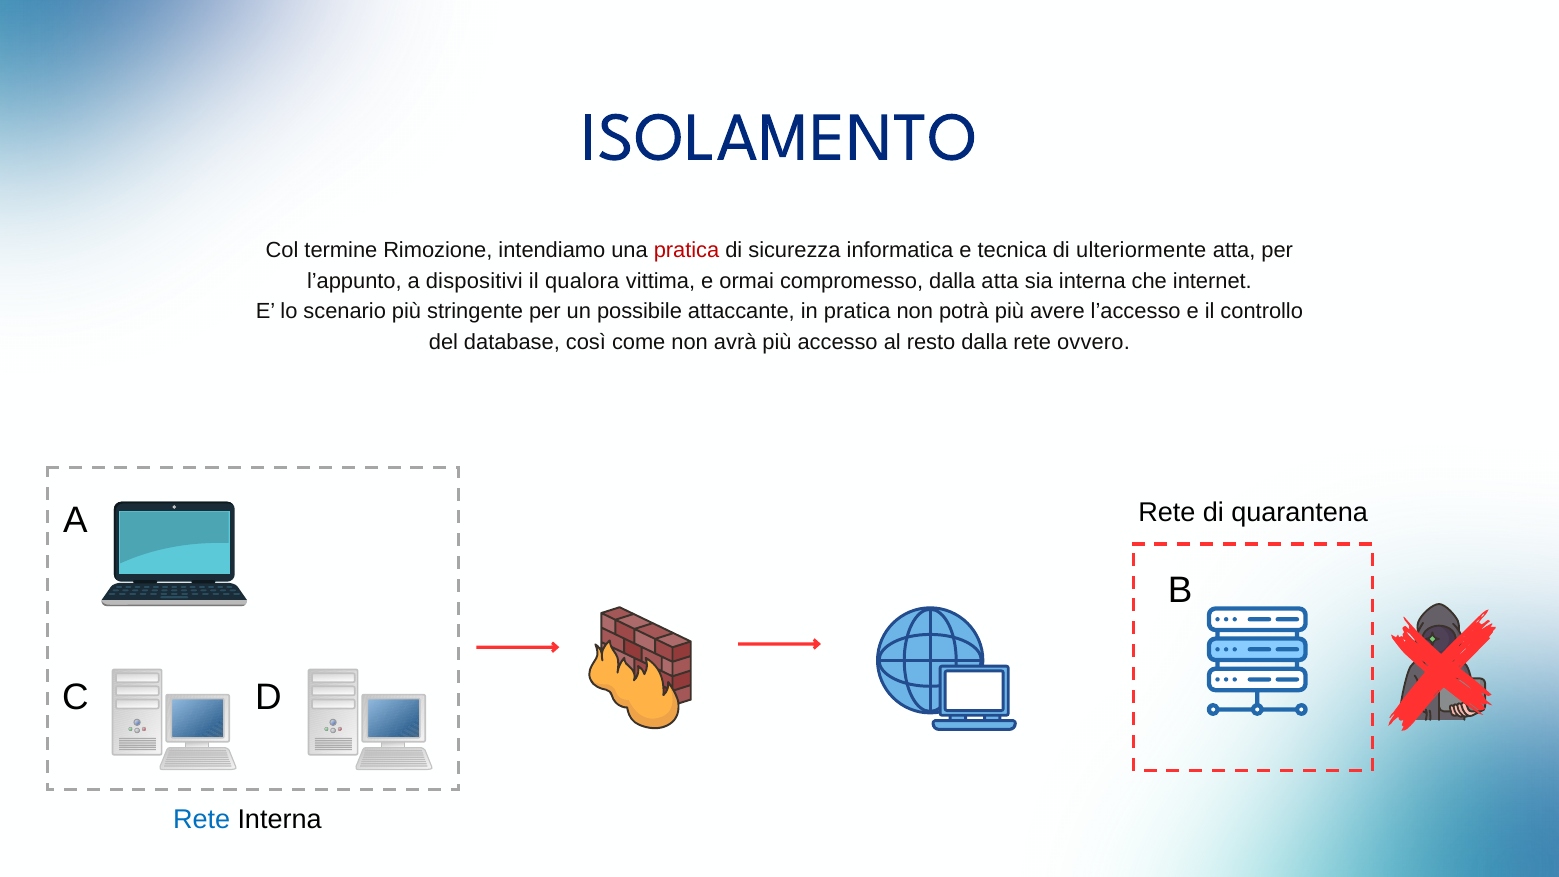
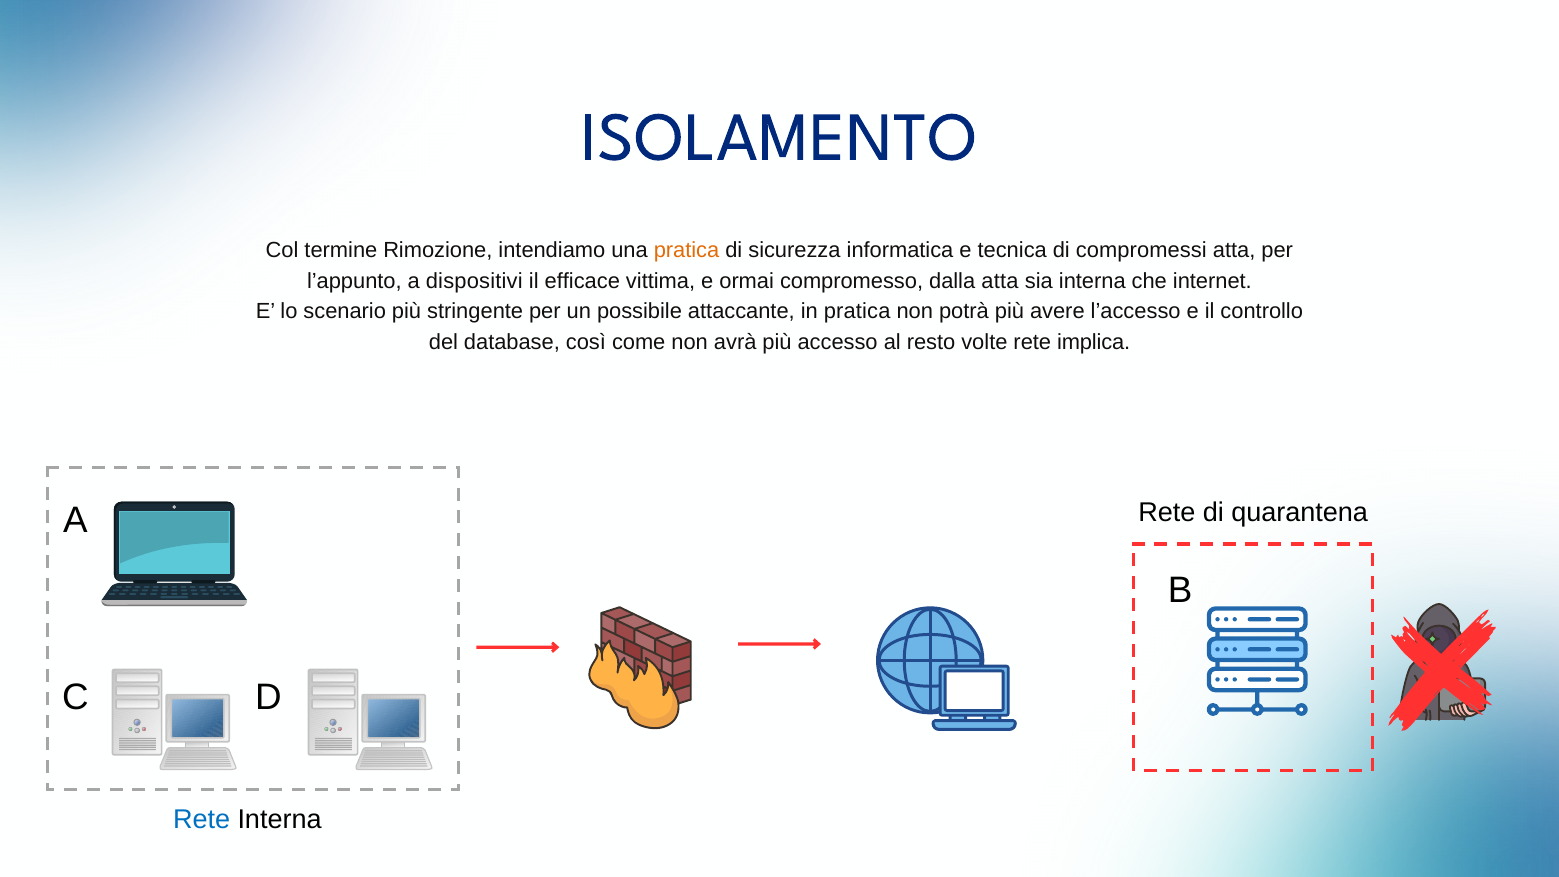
pratica at (687, 251) colour: red -> orange
ulteriormente: ulteriormente -> compromessi
qualora: qualora -> efficace
resto dalla: dalla -> volte
ovvero: ovvero -> implica
